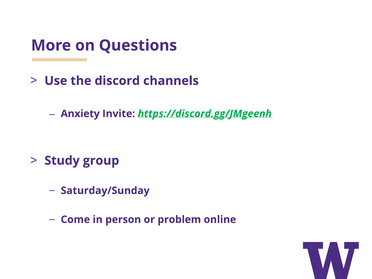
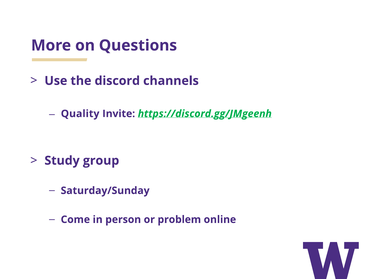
Anxiety: Anxiety -> Quality
